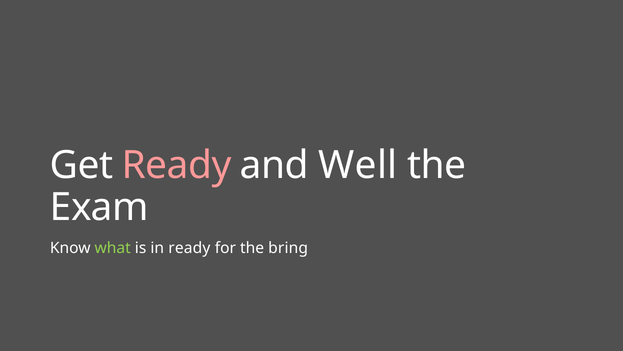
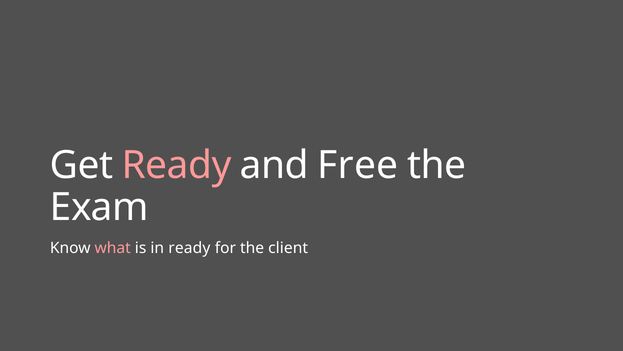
Well: Well -> Free
what colour: light green -> pink
bring: bring -> client
